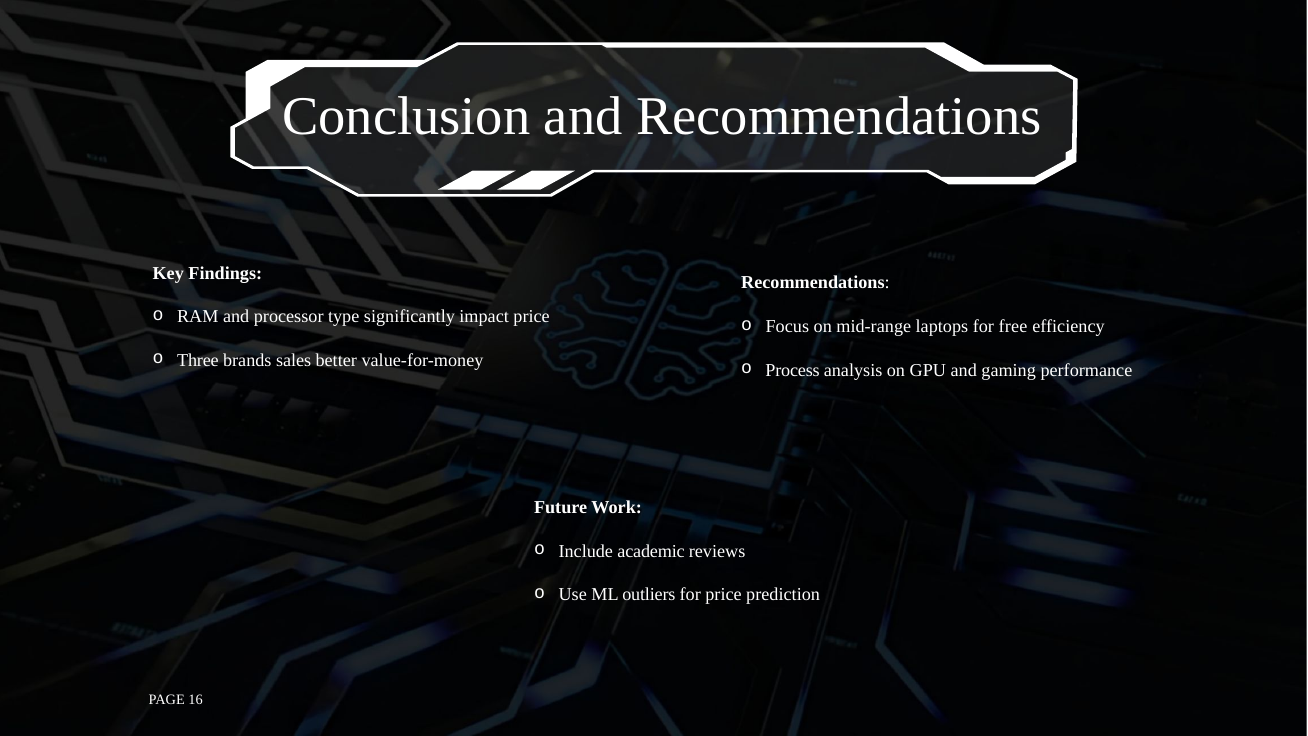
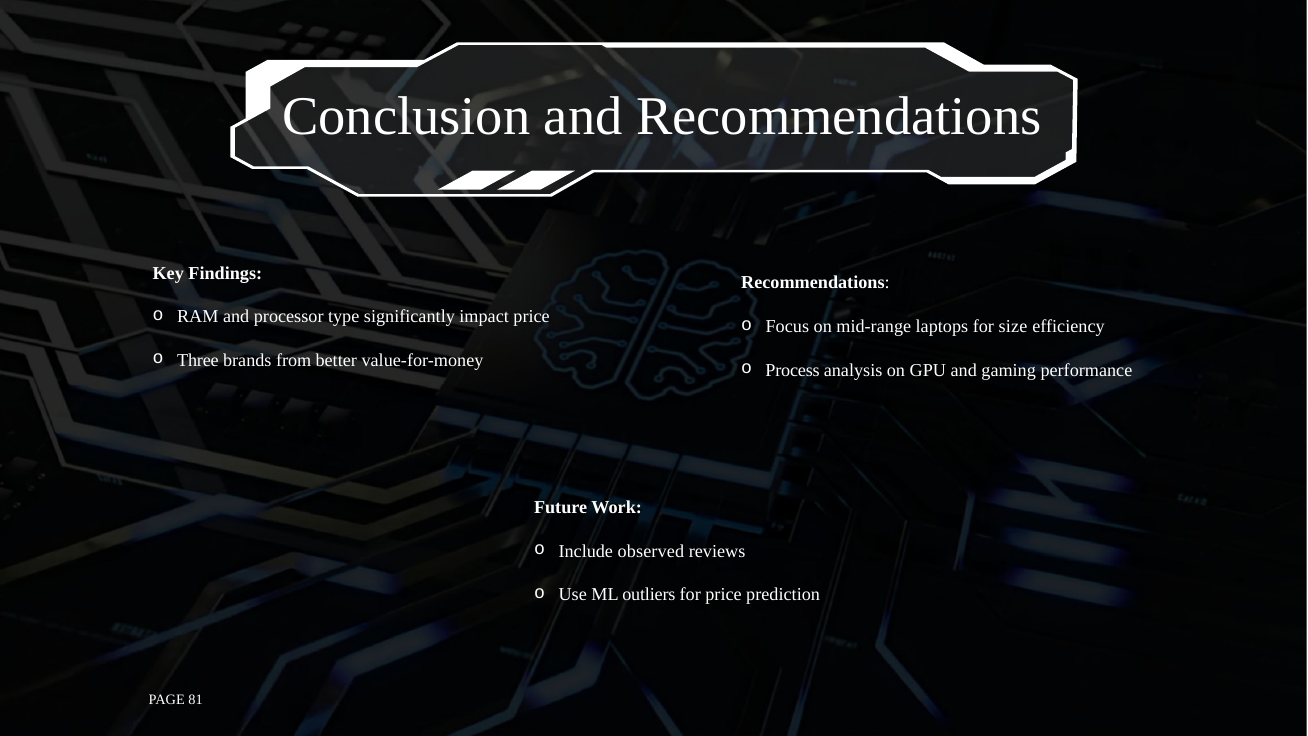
free: free -> size
sales: sales -> from
academic: academic -> observed
16: 16 -> 81
